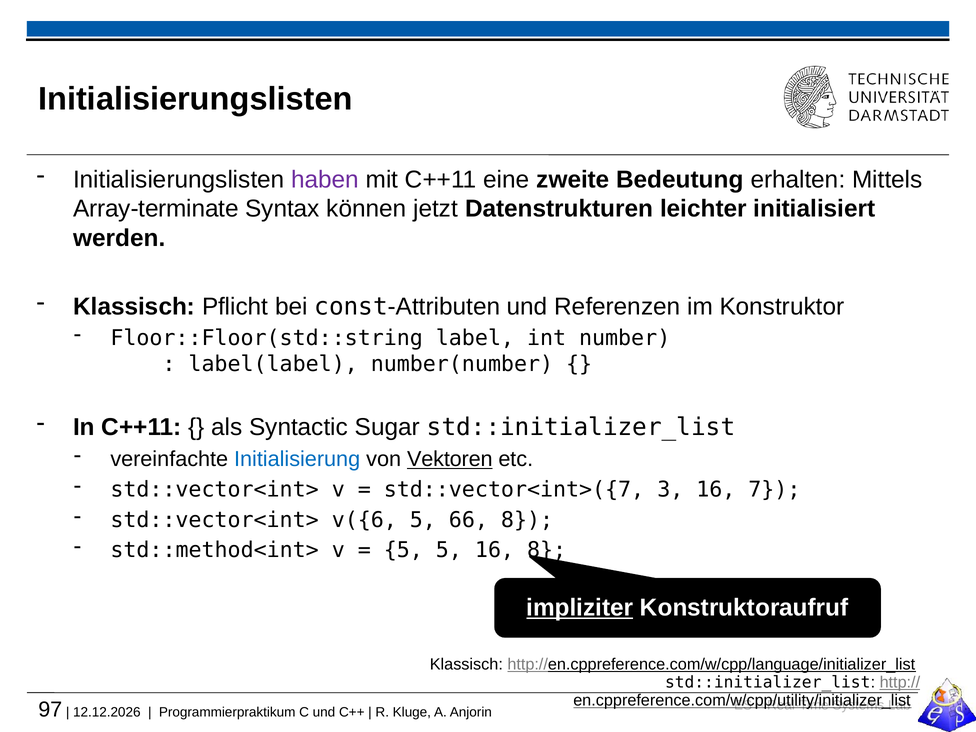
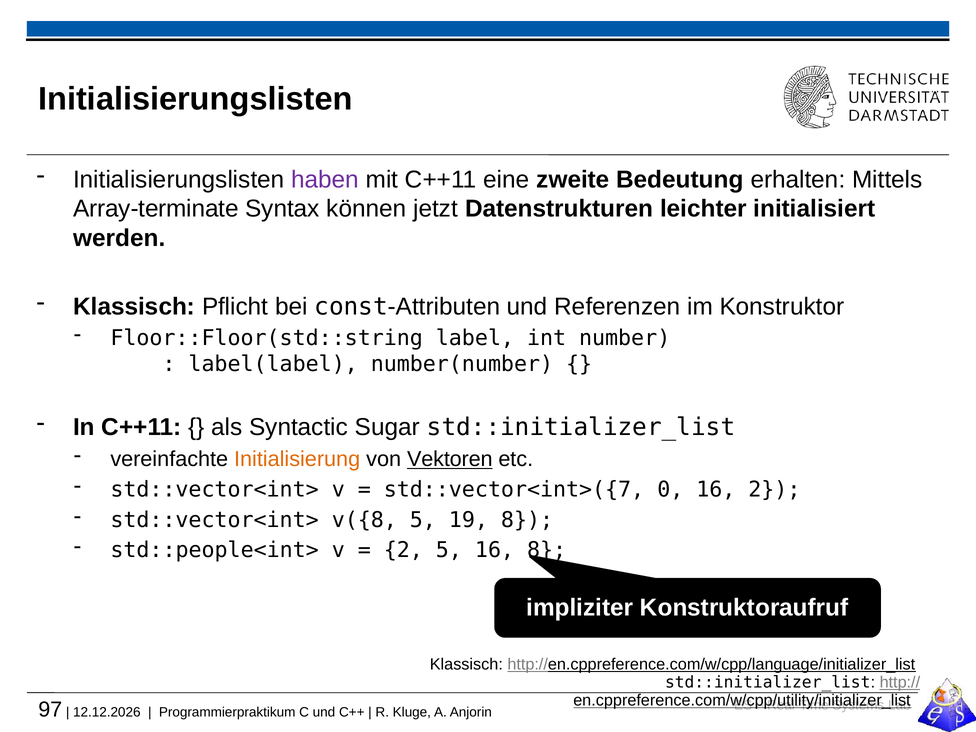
Initialisierung colour: blue -> orange
3: 3 -> 0
16 7: 7 -> 2
v({6: v({6 -> v({8
66: 66 -> 19
std::method<int>: std::method<int> -> std::people<int>
5 at (403, 550): 5 -> 2
impliziter underline: present -> none
